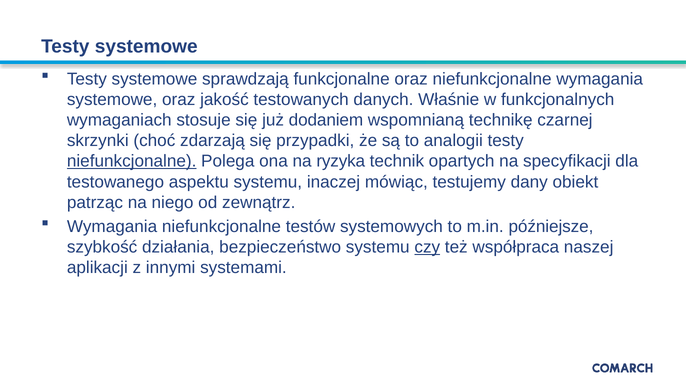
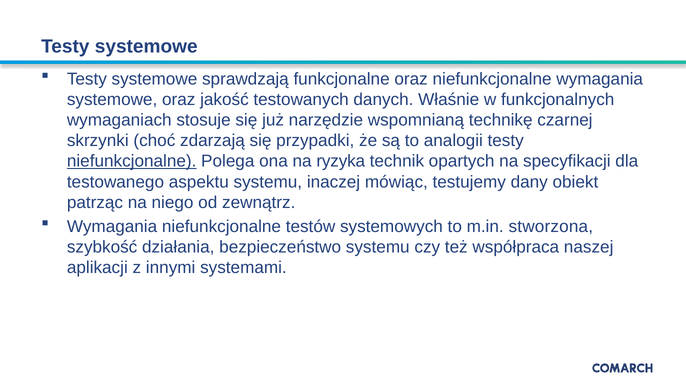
dodaniem: dodaniem -> narzędzie
późniejsze: późniejsze -> stworzona
czy underline: present -> none
